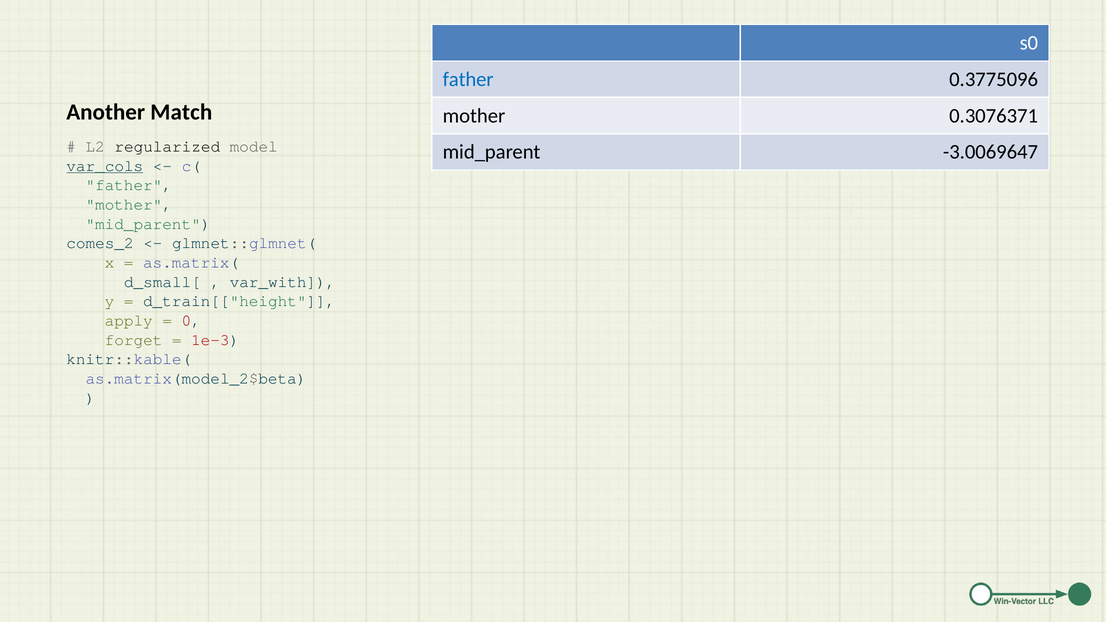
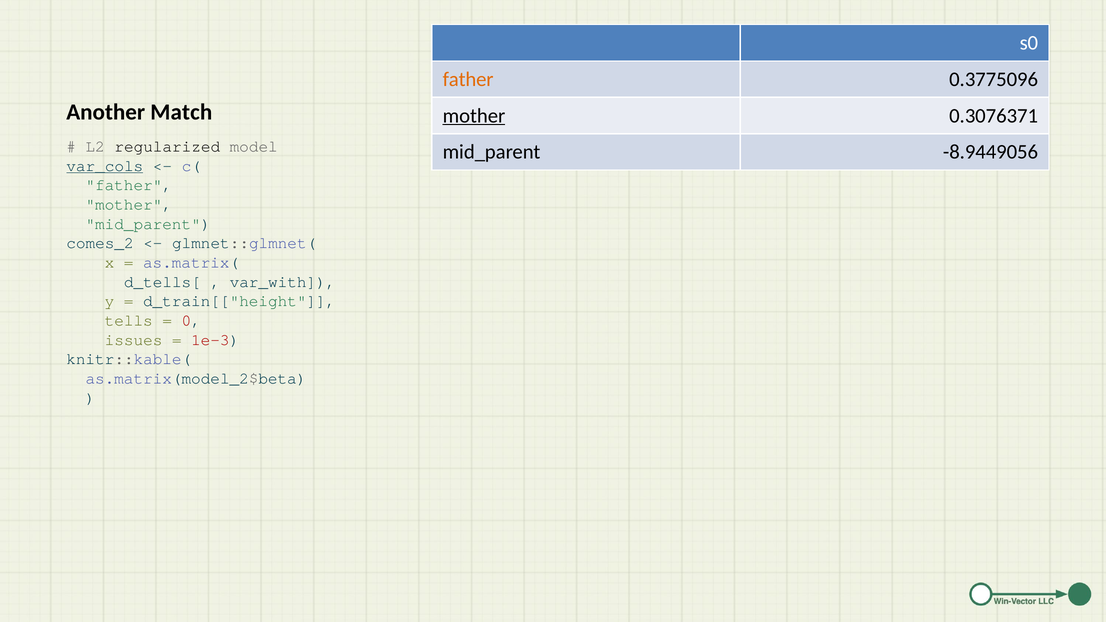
father at (468, 79) colour: blue -> orange
mother at (474, 116) underline: none -> present
-3.0069647: -3.0069647 -> -8.9449056
d_small[: d_small[ -> d_tells[
apply: apply -> tells
forget: forget -> issues
